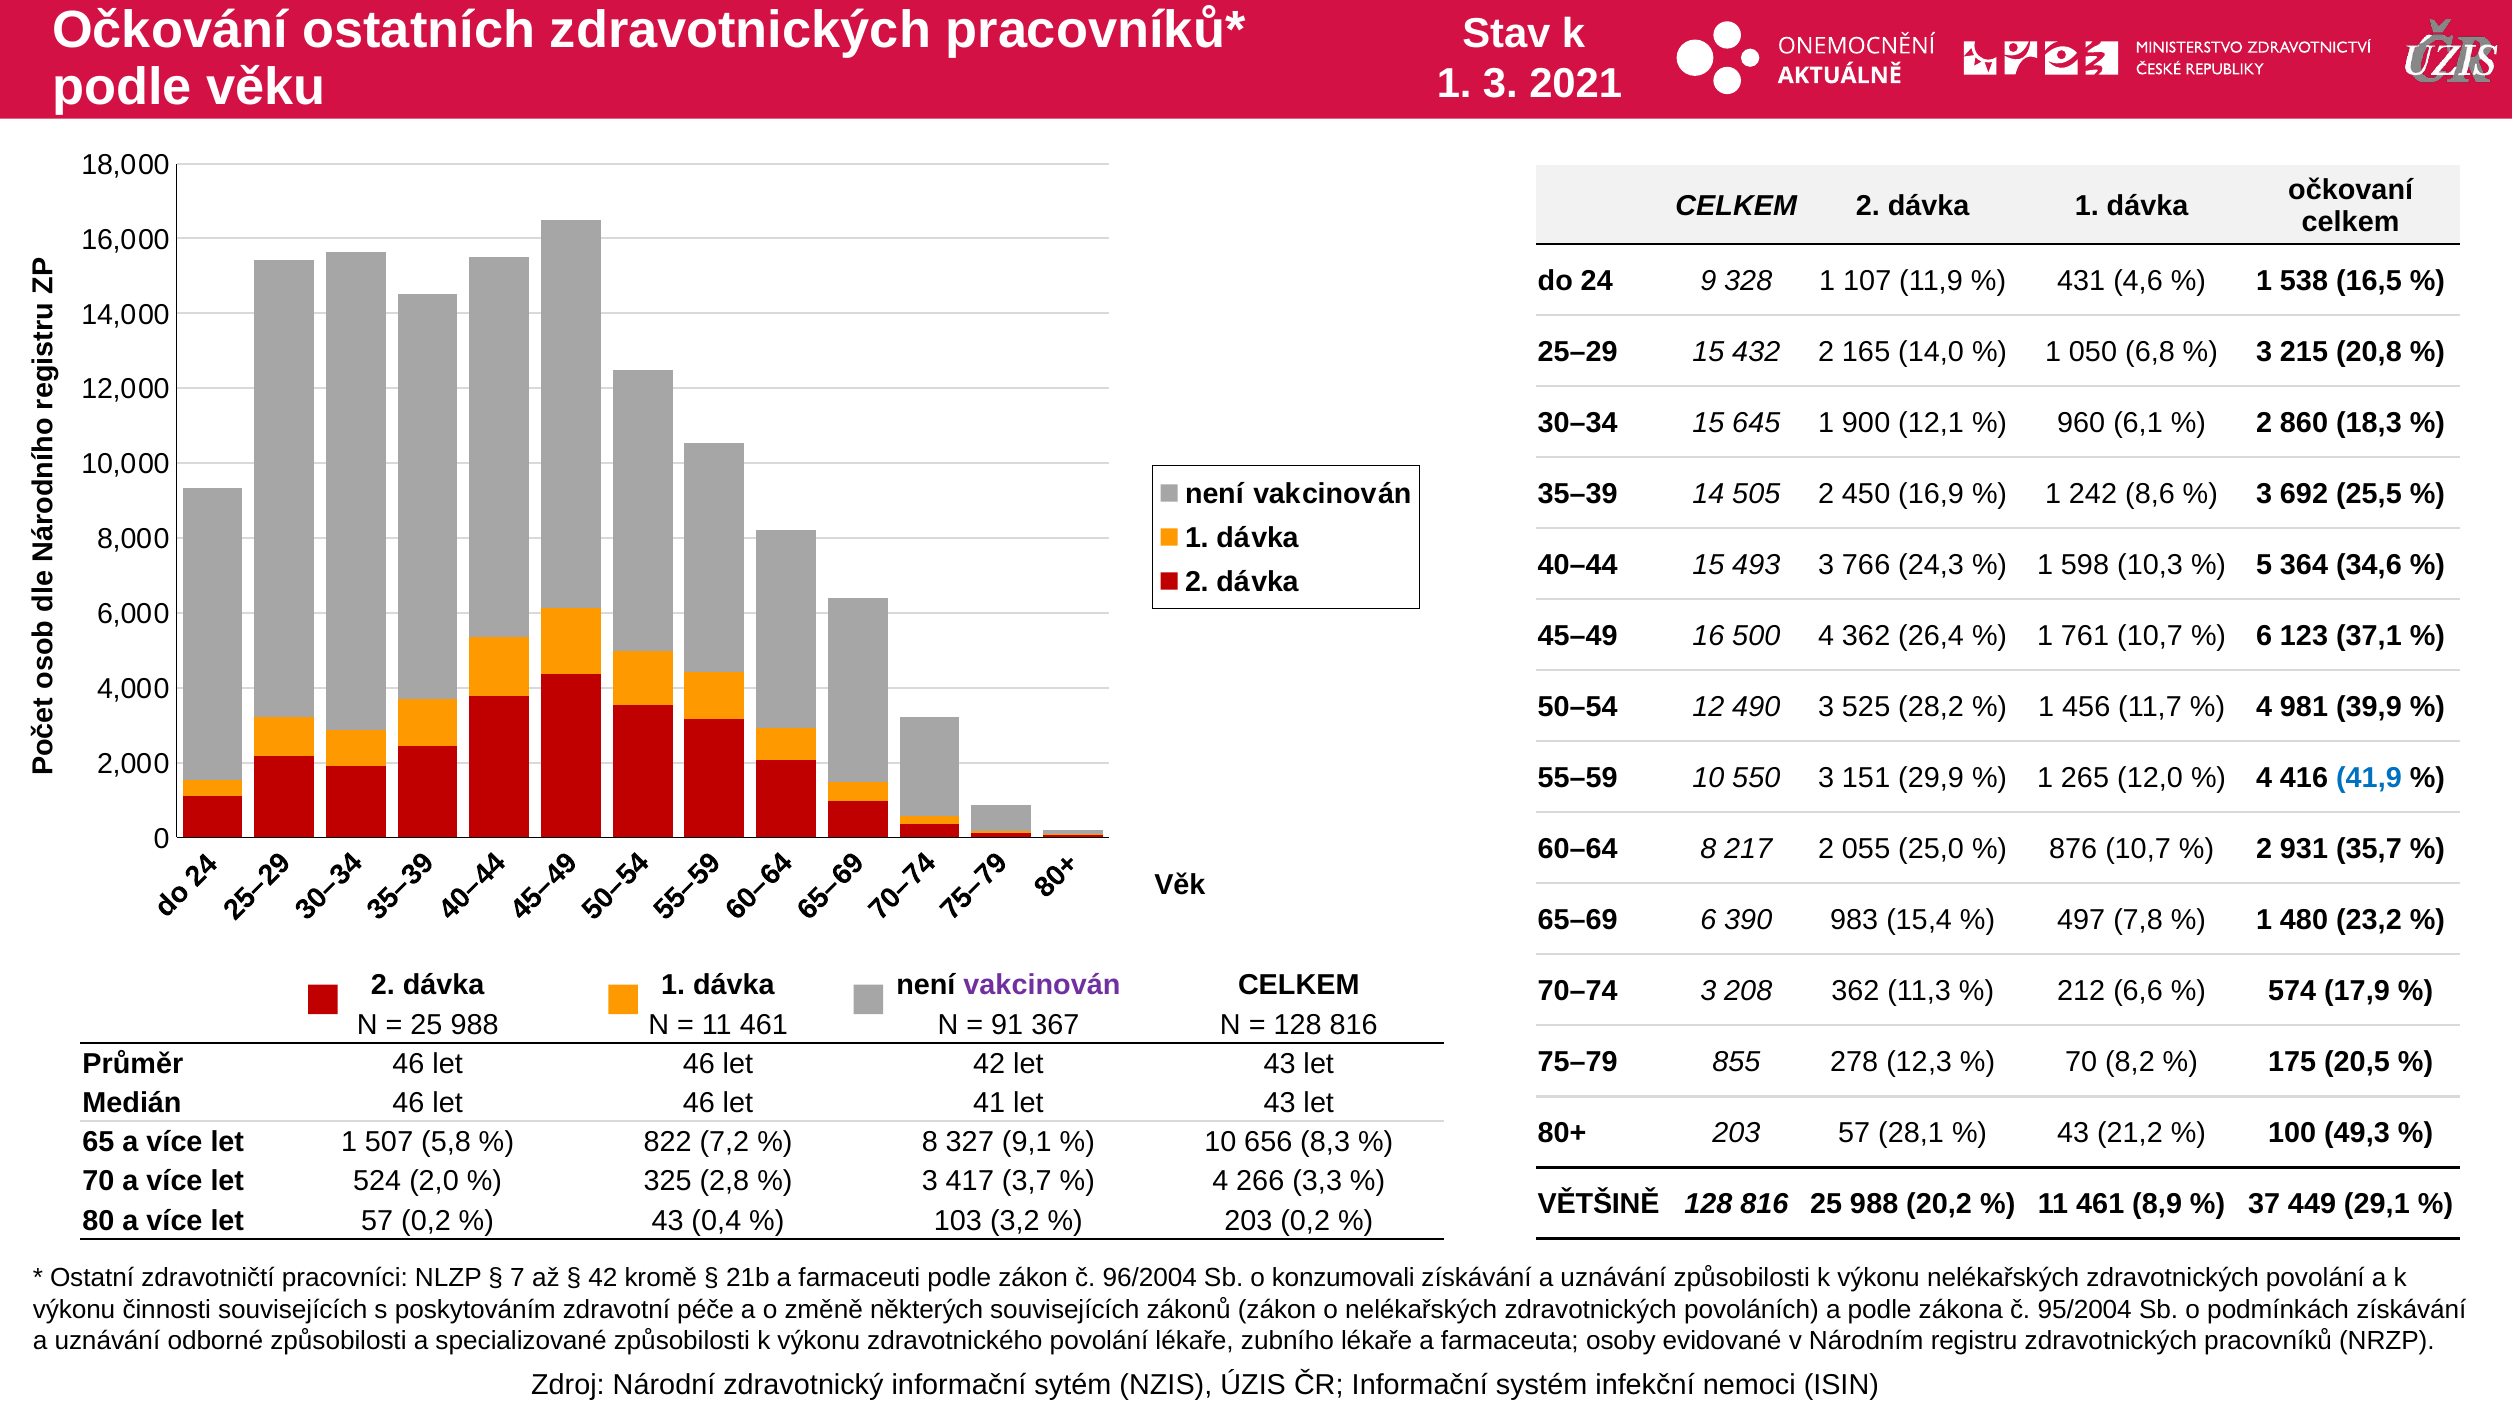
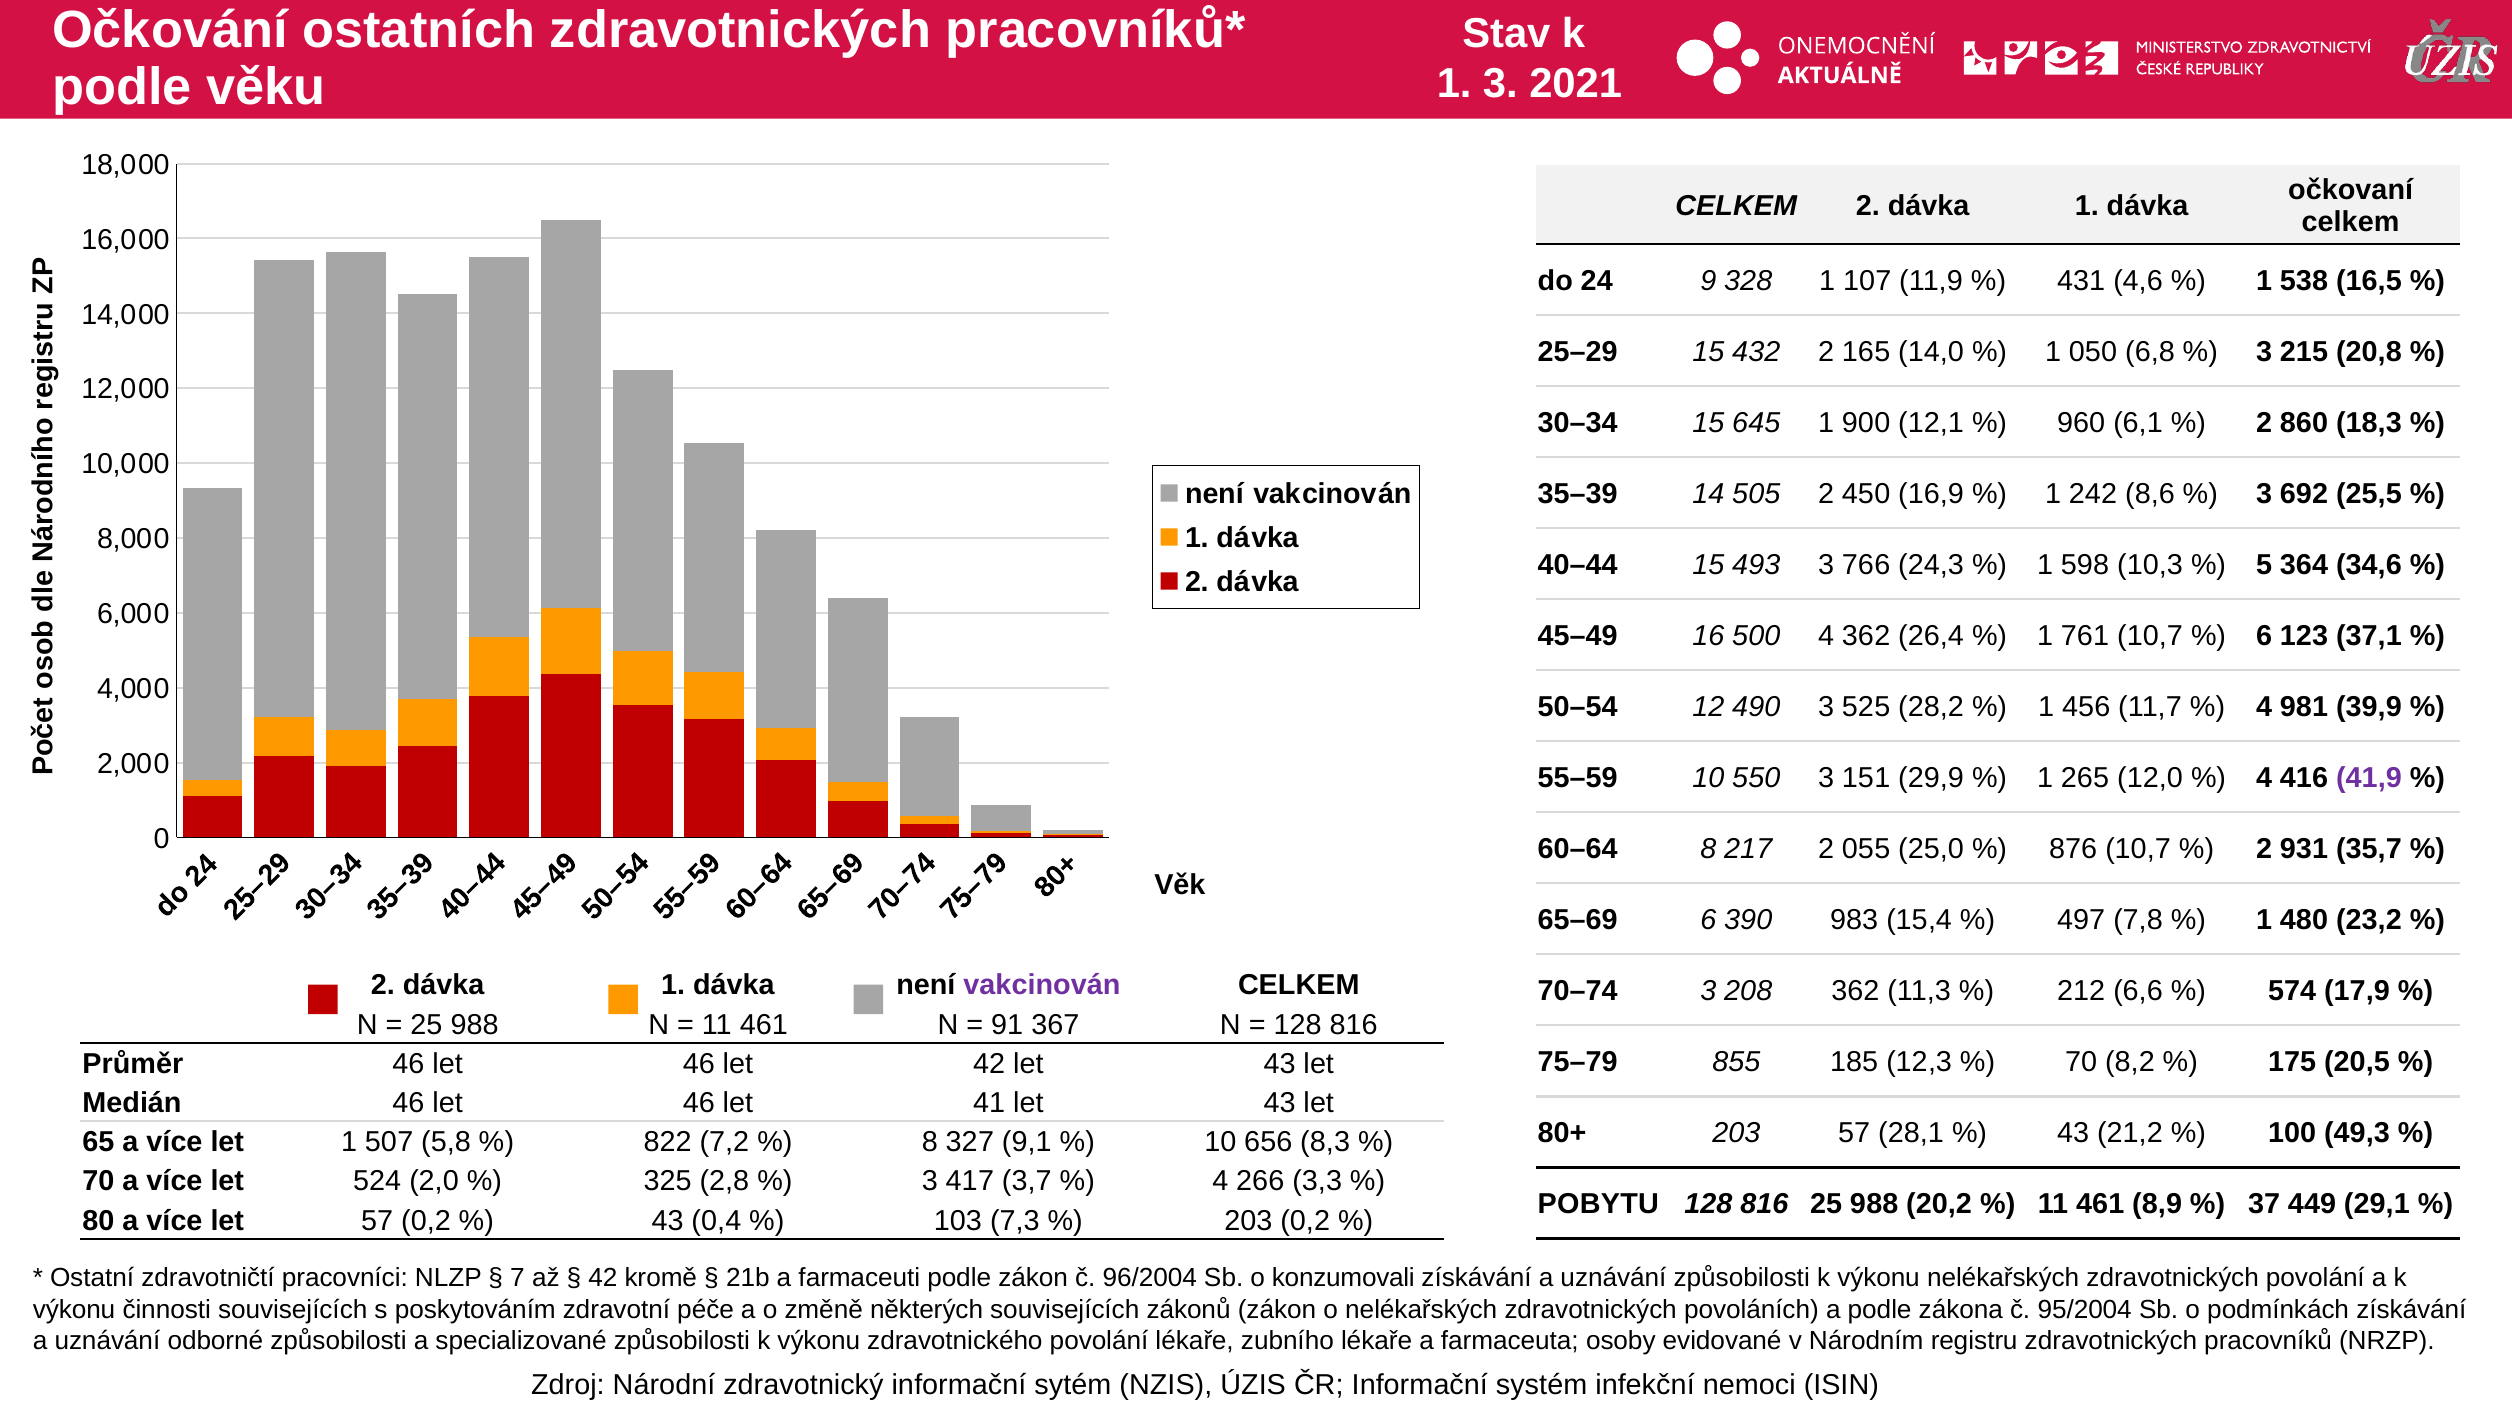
41,9 colour: blue -> purple
278: 278 -> 185
VĚTŠINĚ: VĚTŠINĚ -> POBYTU
3,2: 3,2 -> 7,3
